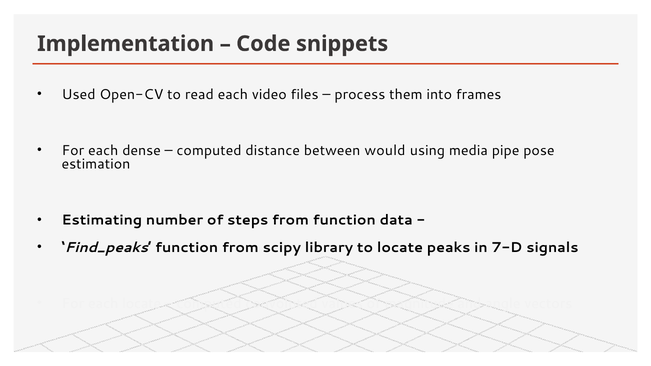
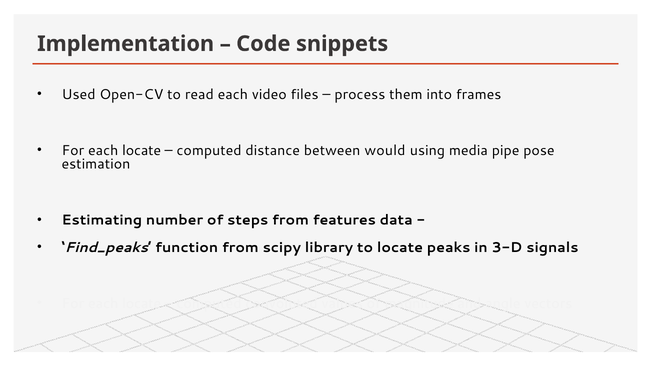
dense at (142, 150): dense -> locate
from function: function -> features
7-D: 7-D -> 3-D
